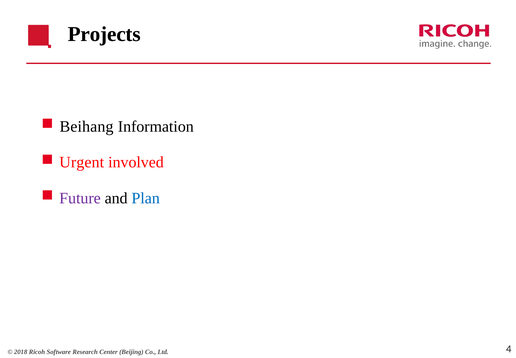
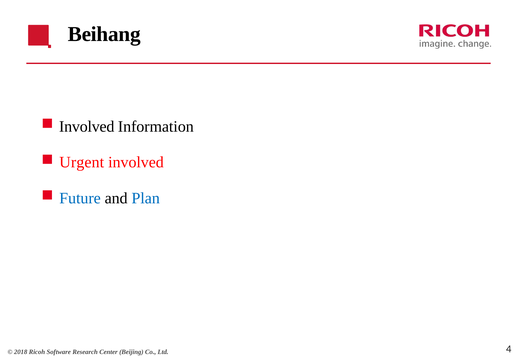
Projects: Projects -> Beihang
Beihang at (87, 126): Beihang -> Involved
Future colour: purple -> blue
